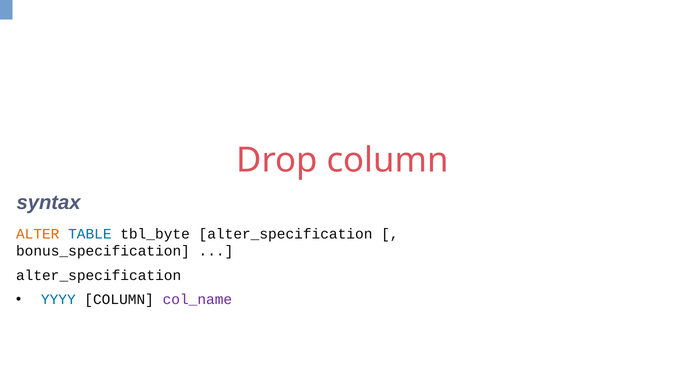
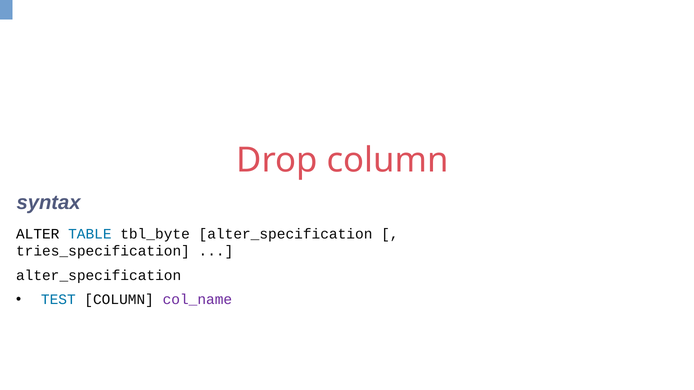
ALTER colour: orange -> black
bonus_specification: bonus_specification -> tries_specification
YYYY: YYYY -> TEST
